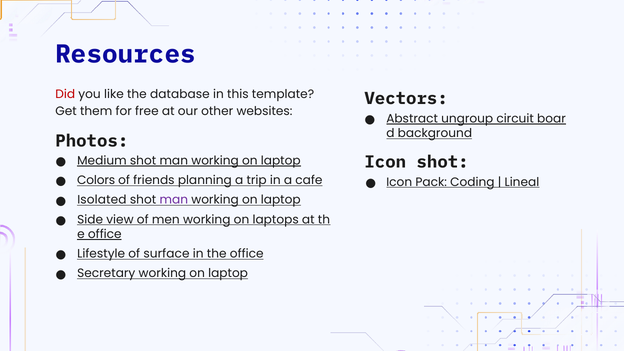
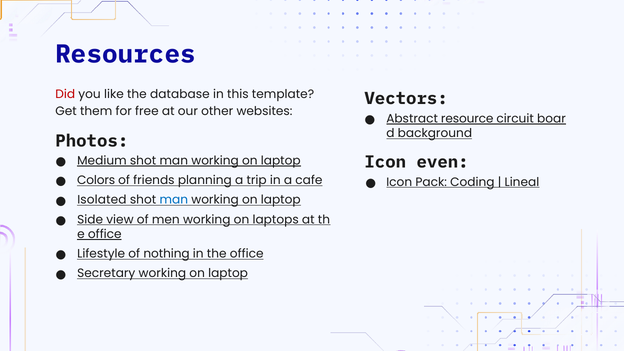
ungroup: ungroup -> resource
Icon shot: shot -> even
man at (174, 200) colour: purple -> blue
surface: surface -> nothing
